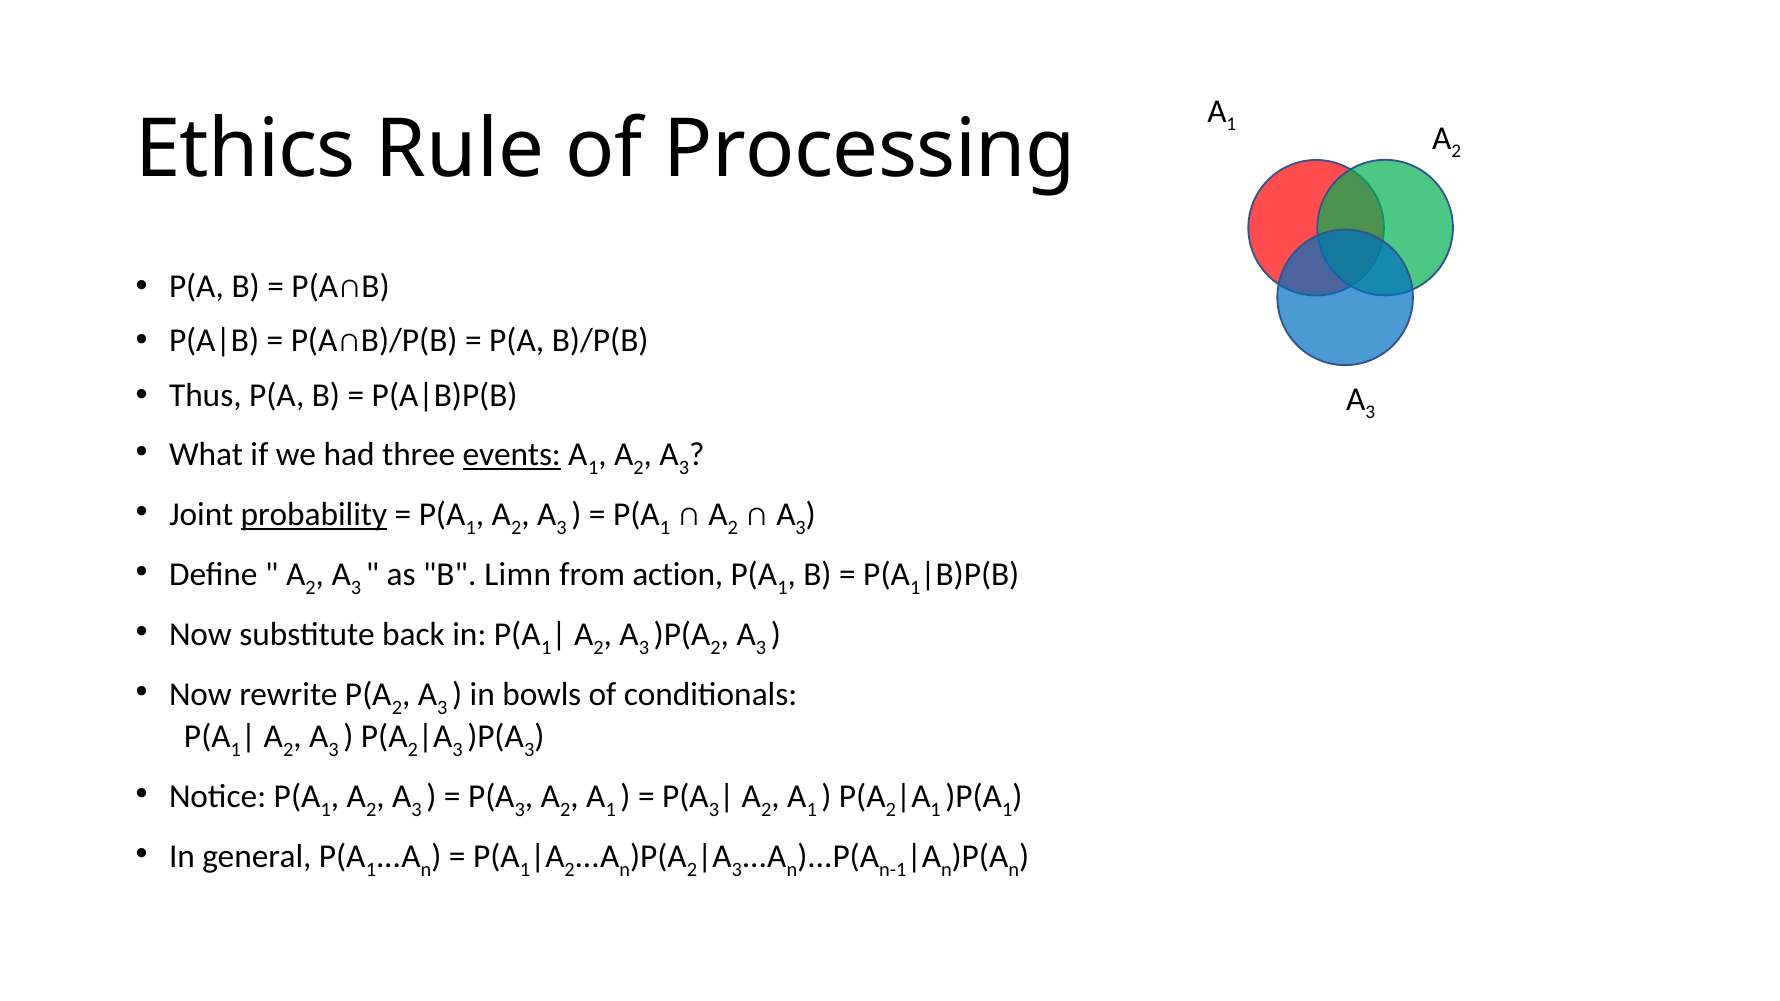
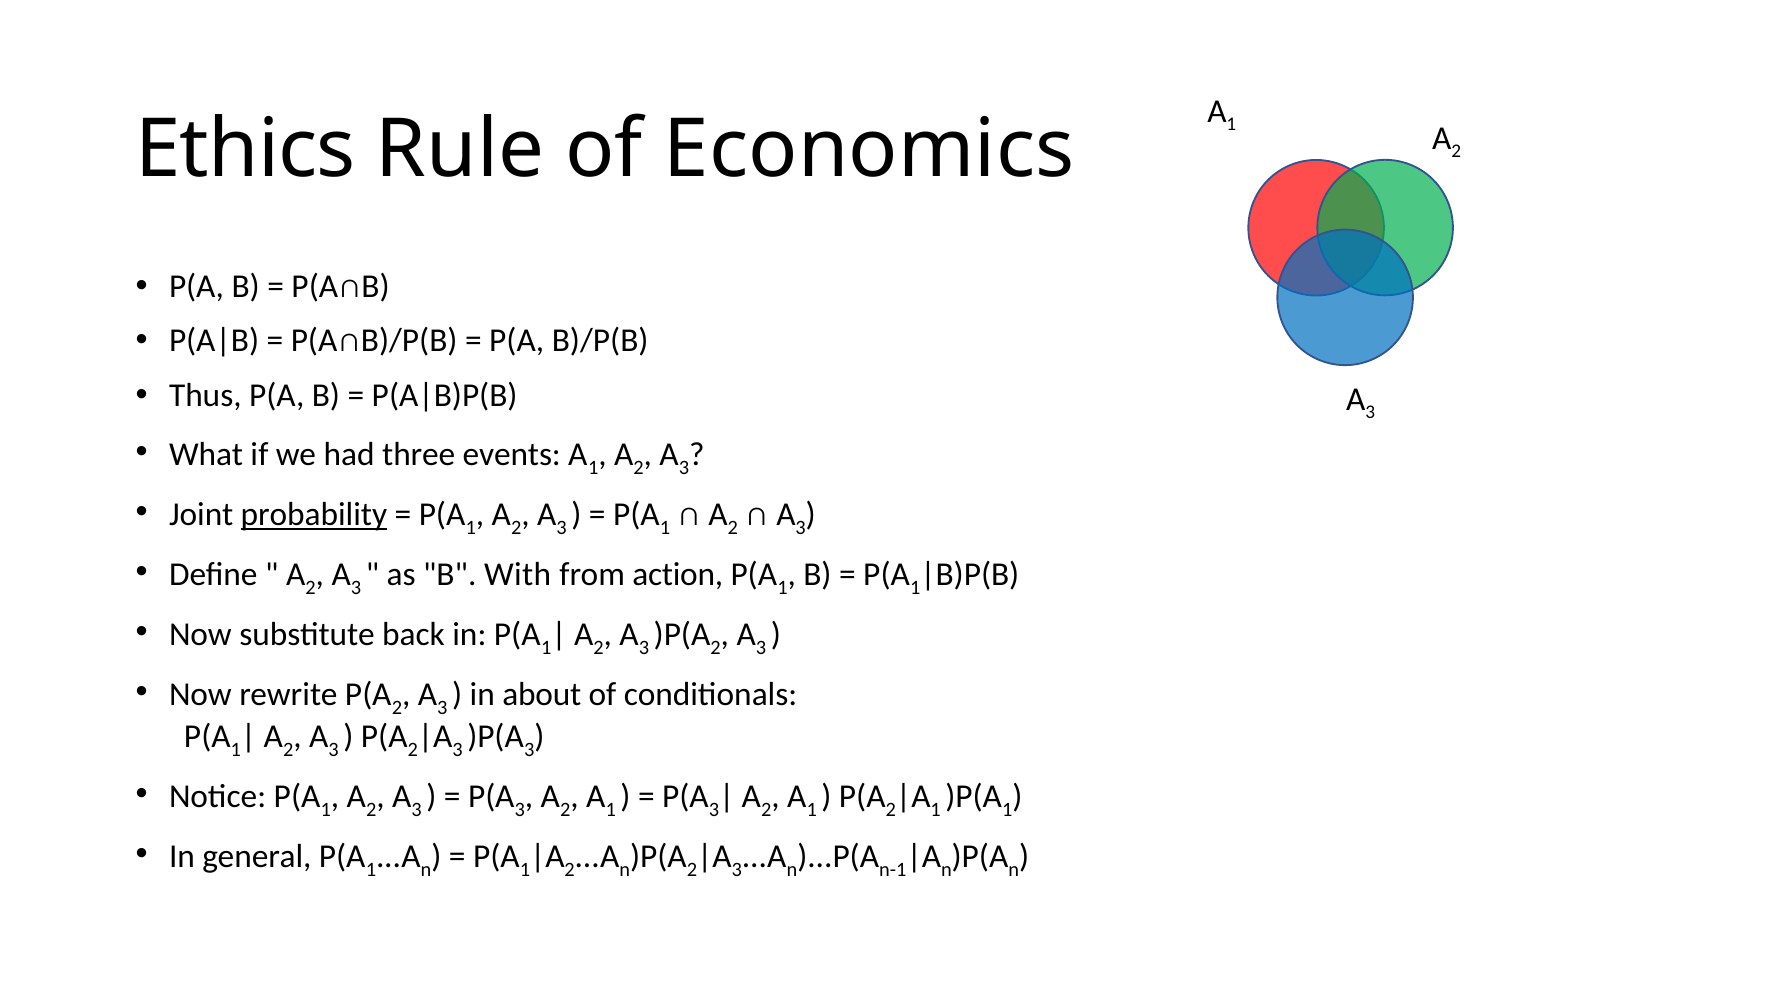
Processing: Processing -> Economics
events underline: present -> none
Limn: Limn -> With
bowls: bowls -> about
